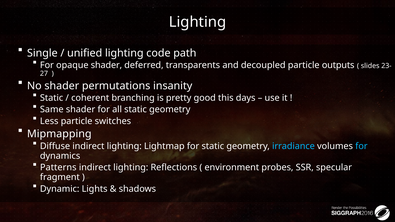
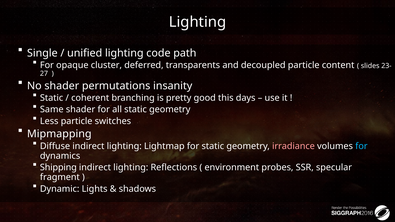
opaque shader: shader -> cluster
outputs: outputs -> content
irradiance colour: light blue -> pink
Patterns: Patterns -> Shipping
